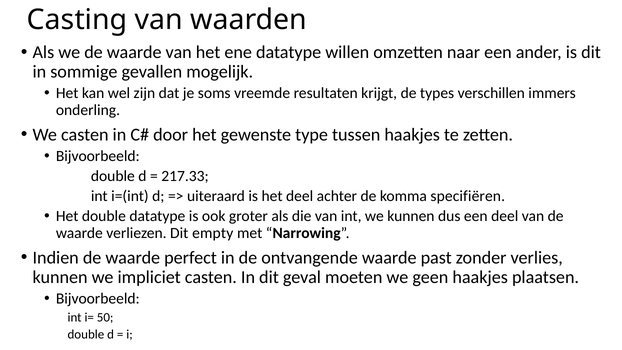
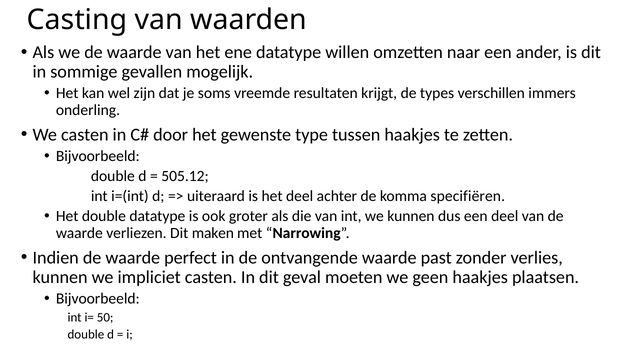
217.33: 217.33 -> 505.12
empty: empty -> maken
